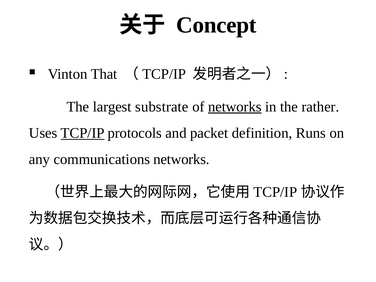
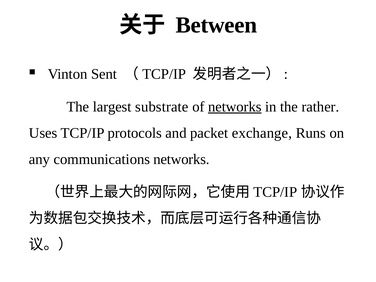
Concept: Concept -> Between
That: That -> Sent
TCP/IP at (83, 133) underline: present -> none
definition: definition -> exchange
